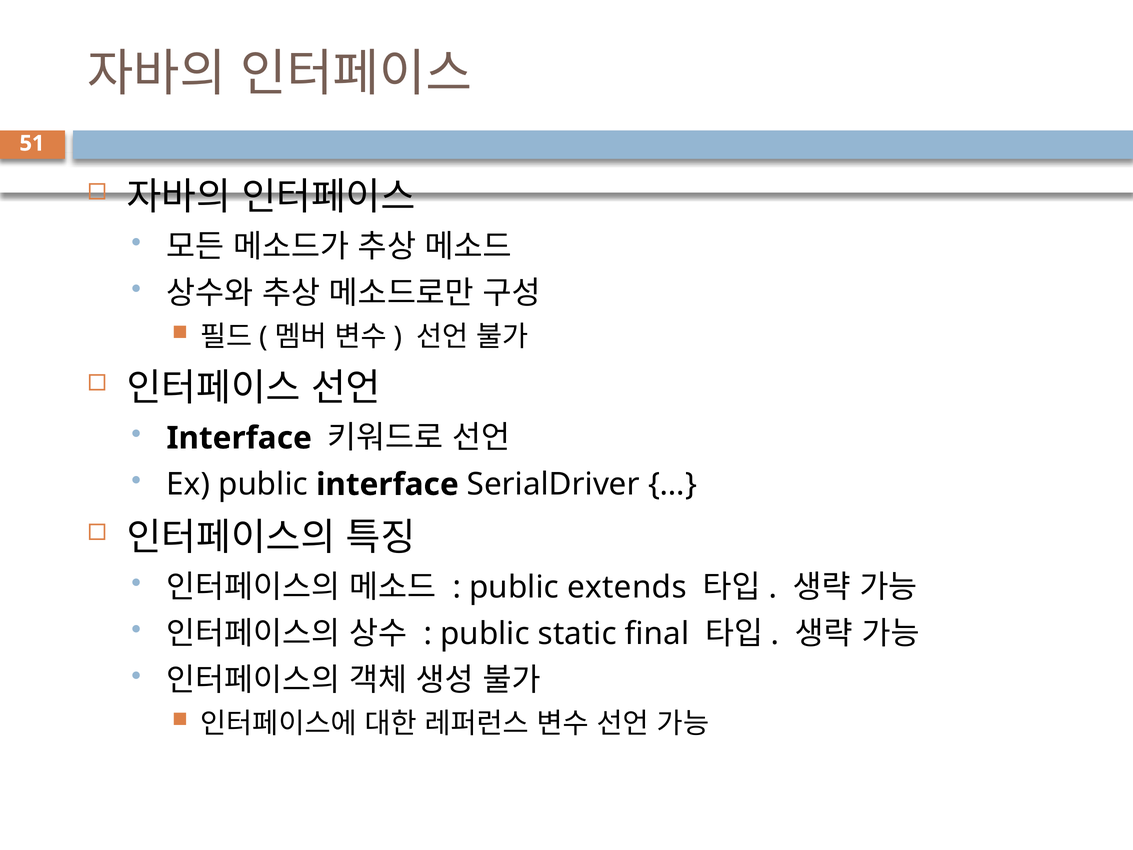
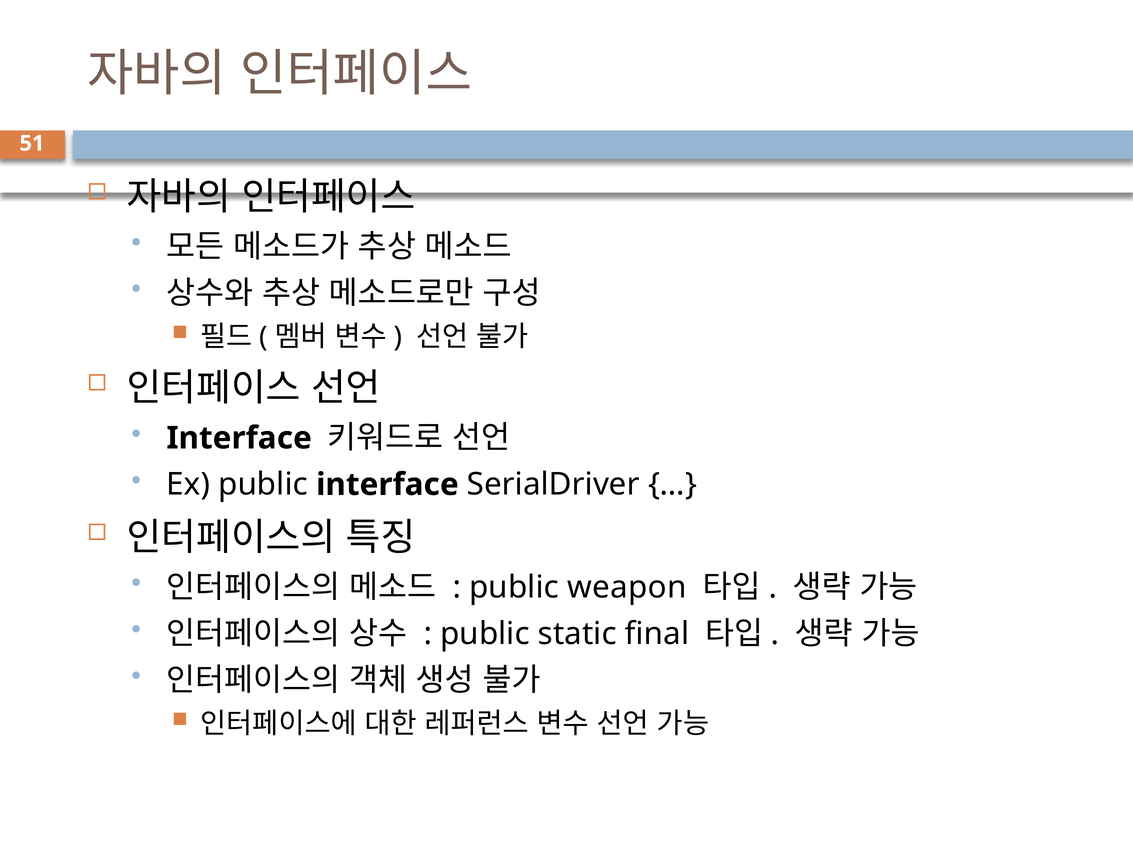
extends: extends -> weapon
